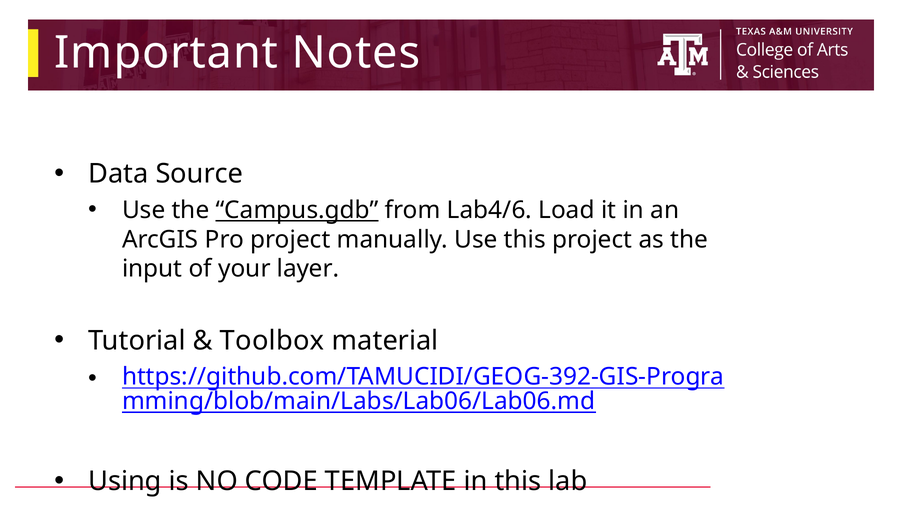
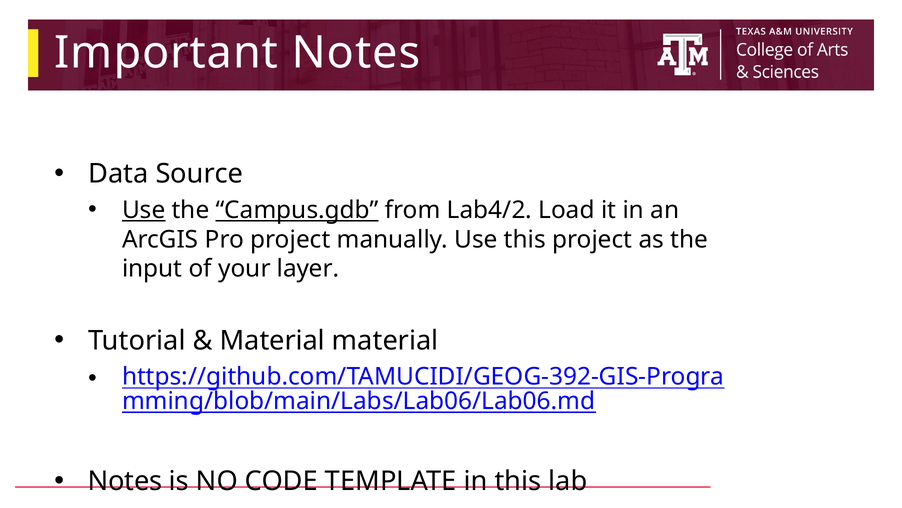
Use at (144, 210) underline: none -> present
Lab4/6: Lab4/6 -> Lab4/2
Toolbox at (272, 340): Toolbox -> Material
Using at (125, 481): Using -> Notes
